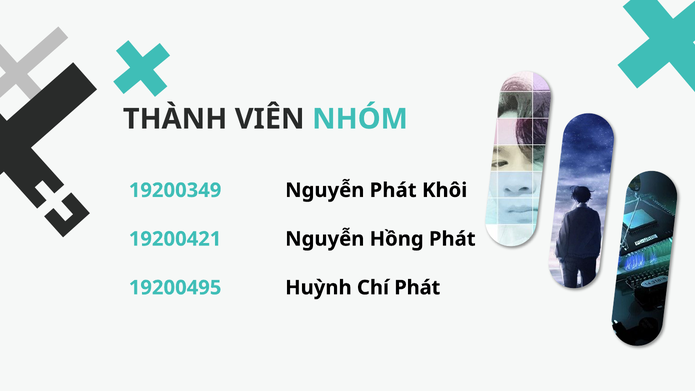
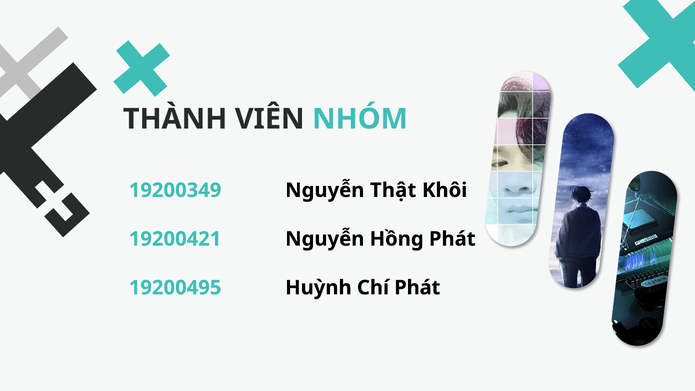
Nguyễn Phát: Phát -> Thật
